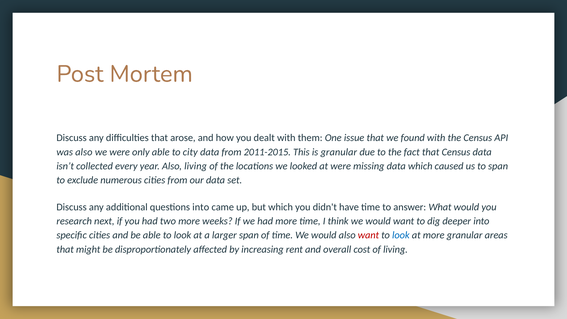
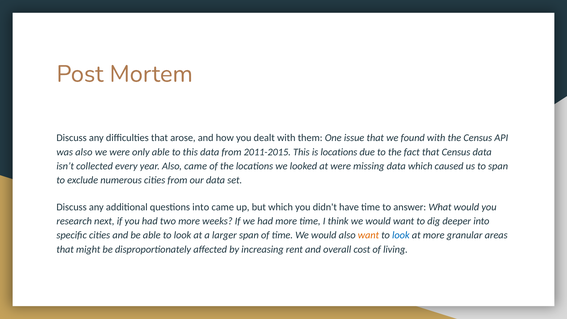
to city: city -> this
is granular: granular -> locations
Also living: living -> came
want at (368, 235) colour: red -> orange
